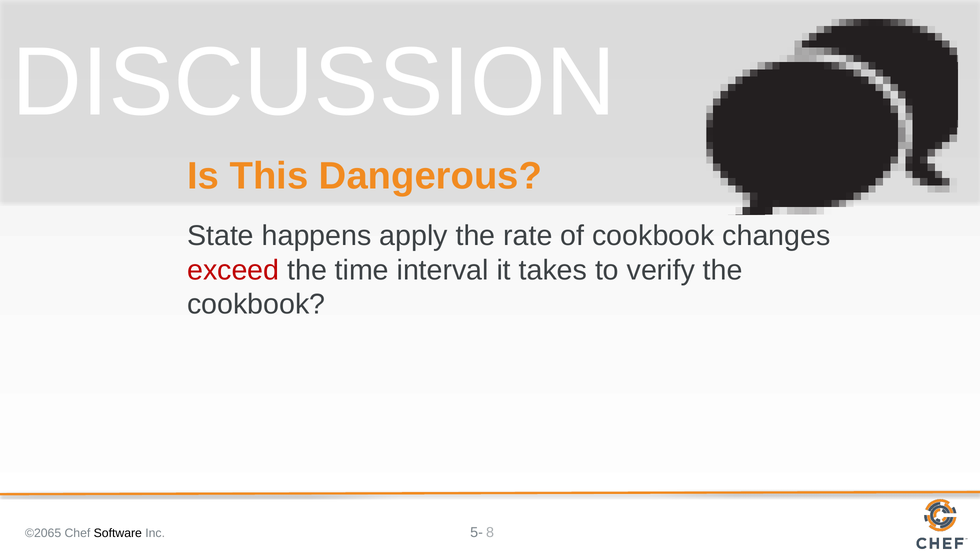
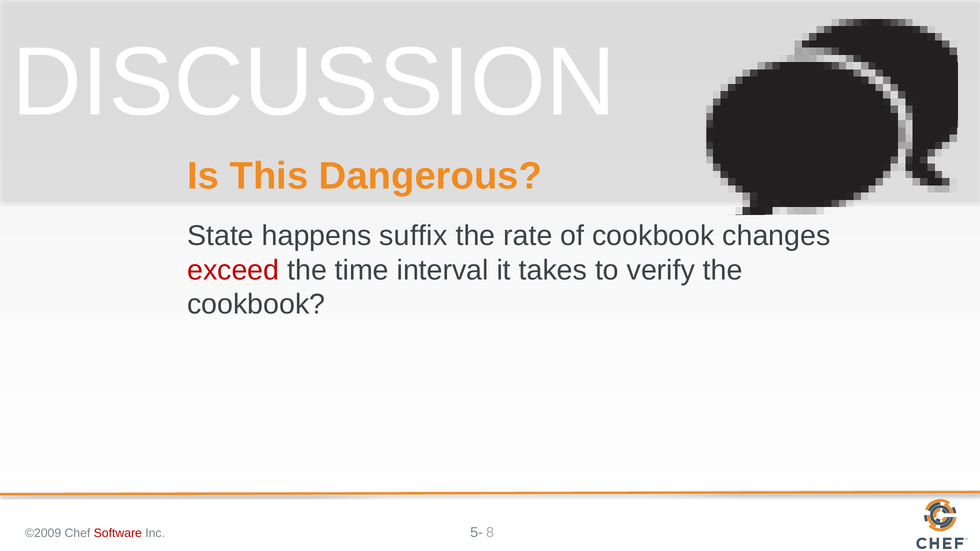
apply: apply -> suffix
©2065: ©2065 -> ©2009
Software colour: black -> red
